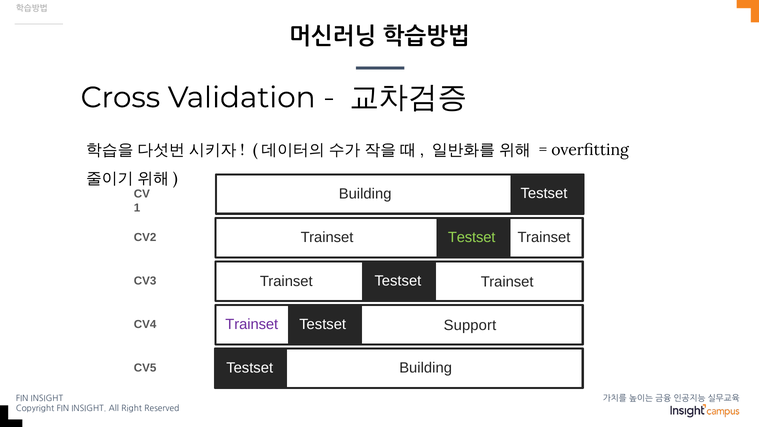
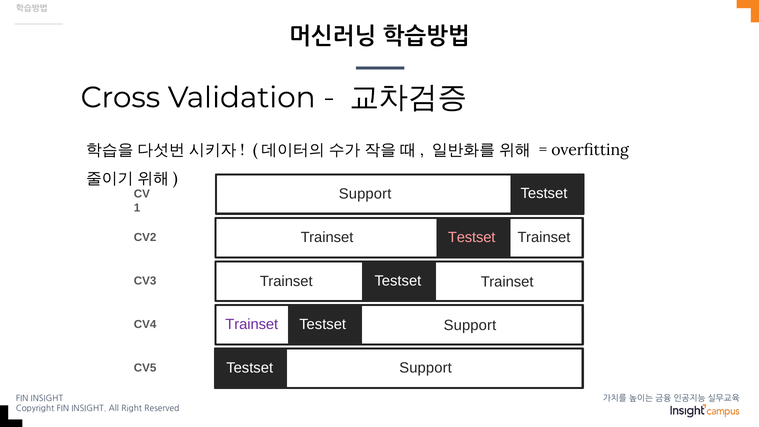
Building at (365, 194): Building -> Support
Testset at (472, 237) colour: light green -> pink
Building at (426, 368): Building -> Support
